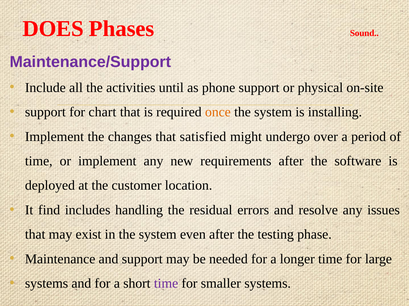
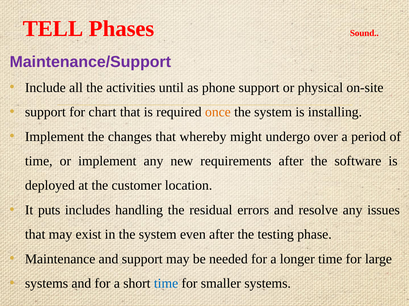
DOES: DOES -> TELL
satisfied: satisfied -> whereby
find: find -> puts
time at (166, 284) colour: purple -> blue
